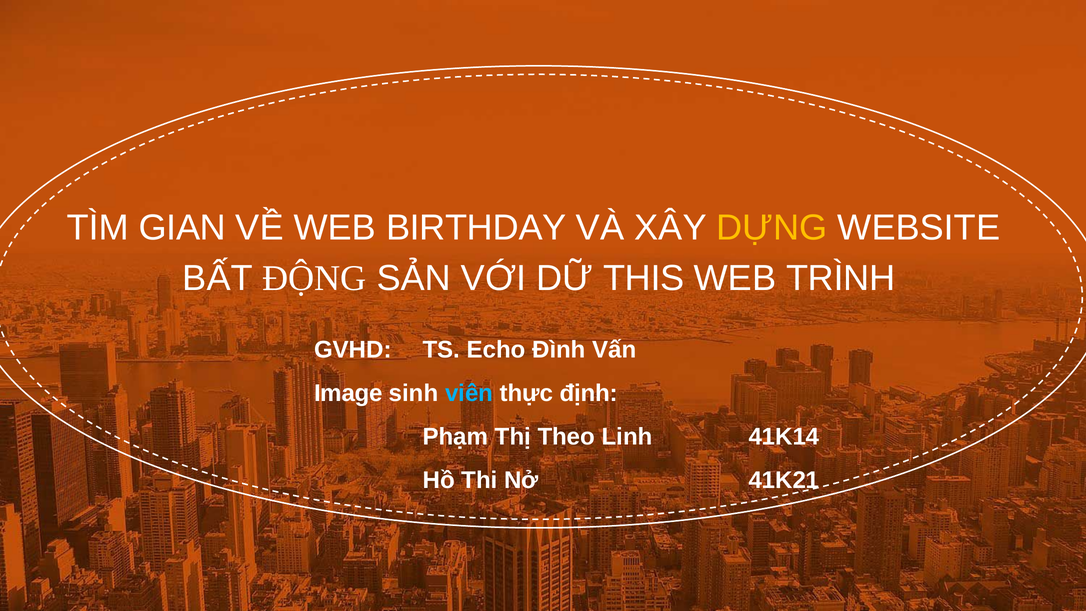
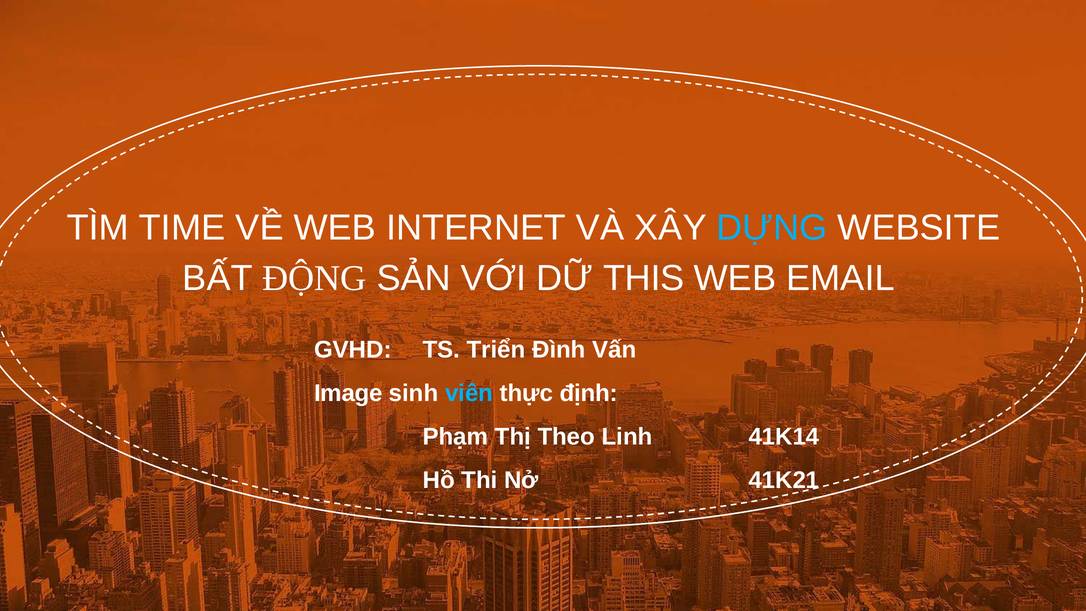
GIAN: GIAN -> TIME
BIRTHDAY: BIRTHDAY -> INTERNET
DỰNG colour: yellow -> light blue
TRÌNH: TRÌNH -> EMAIL
Echo: Echo -> Triển
